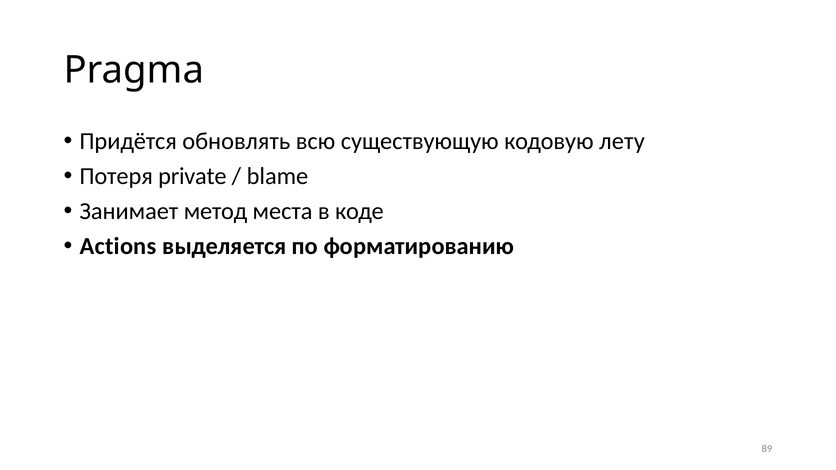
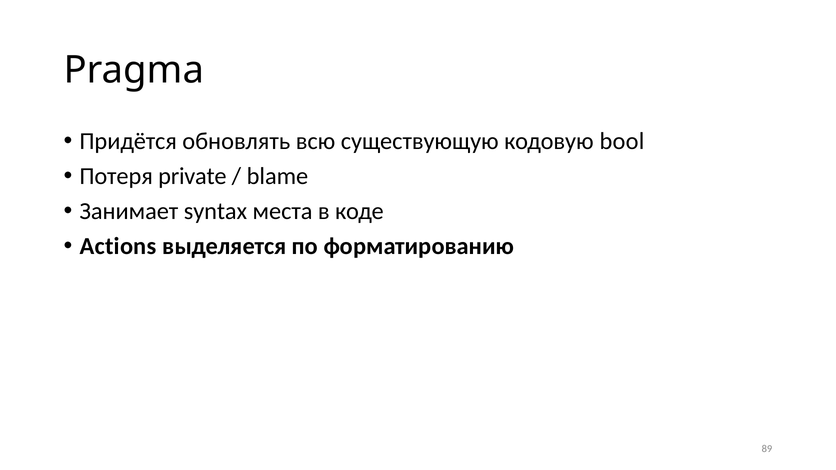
лету: лету -> bool
метод: метод -> syntax
